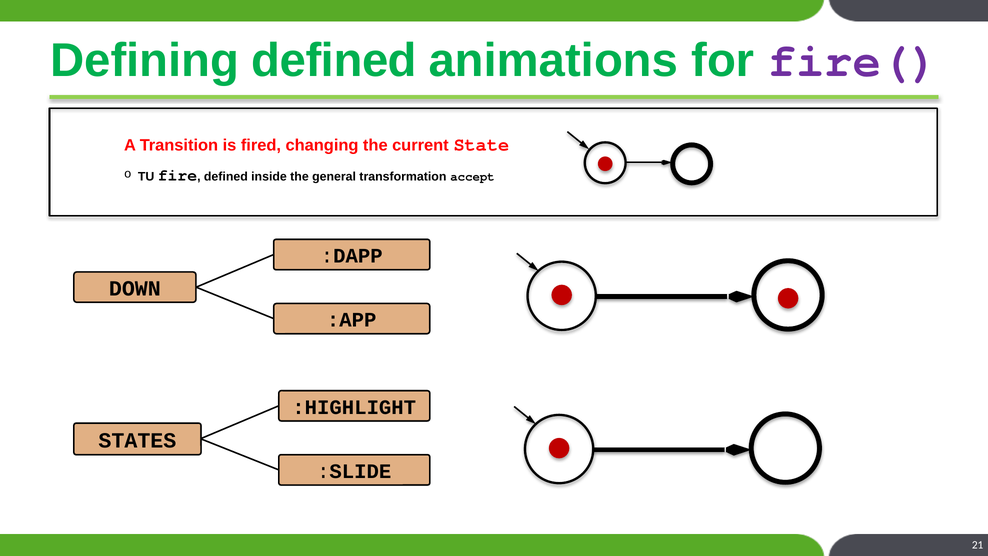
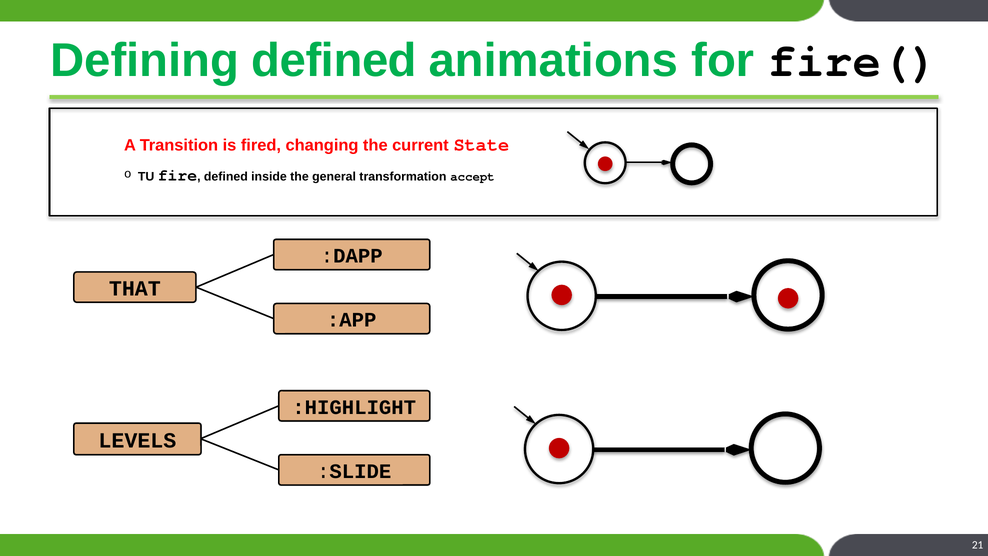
fire( colour: purple -> black
DOWN: DOWN -> THAT
STATES: STATES -> LEVELS
